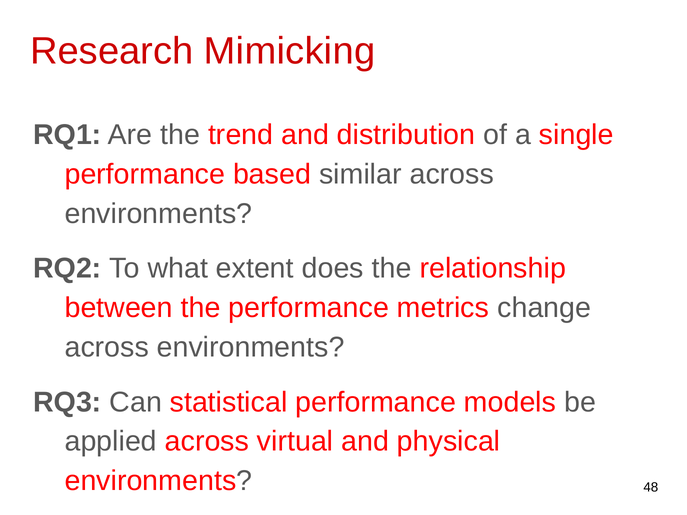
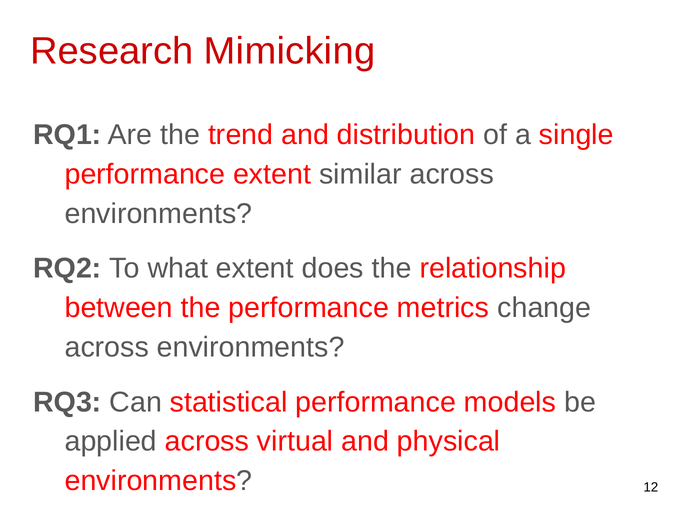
performance based: based -> extent
48: 48 -> 12
